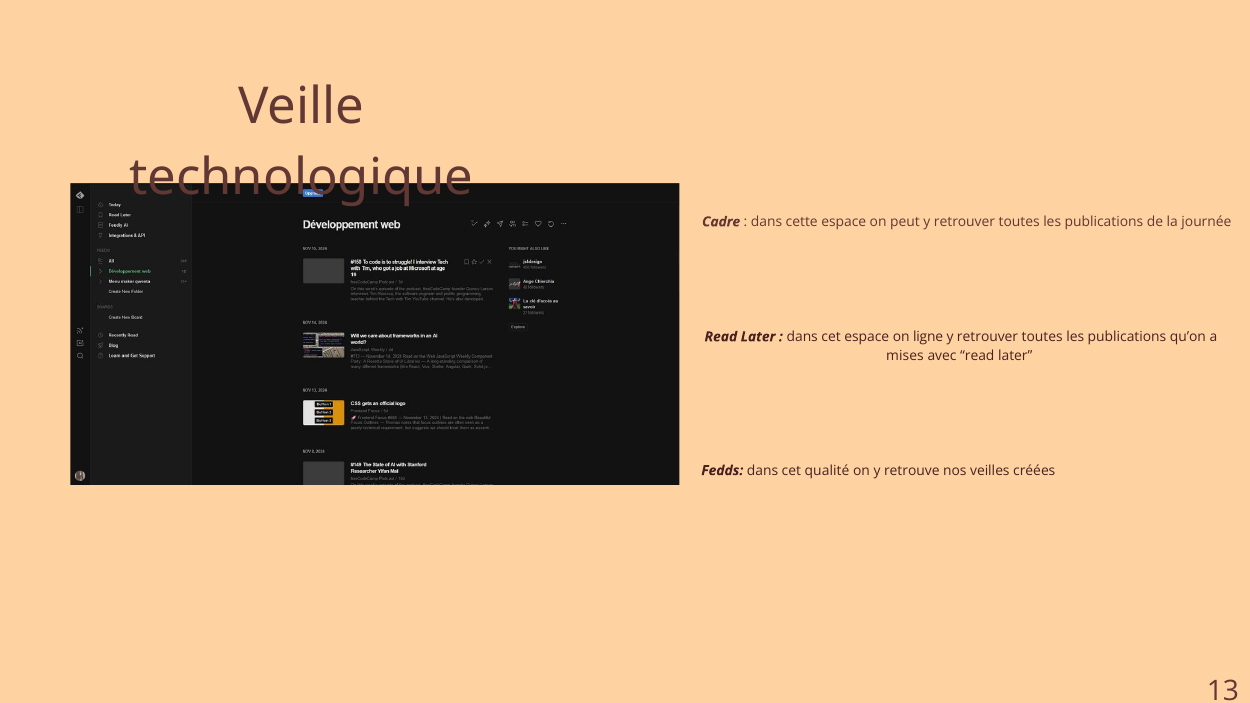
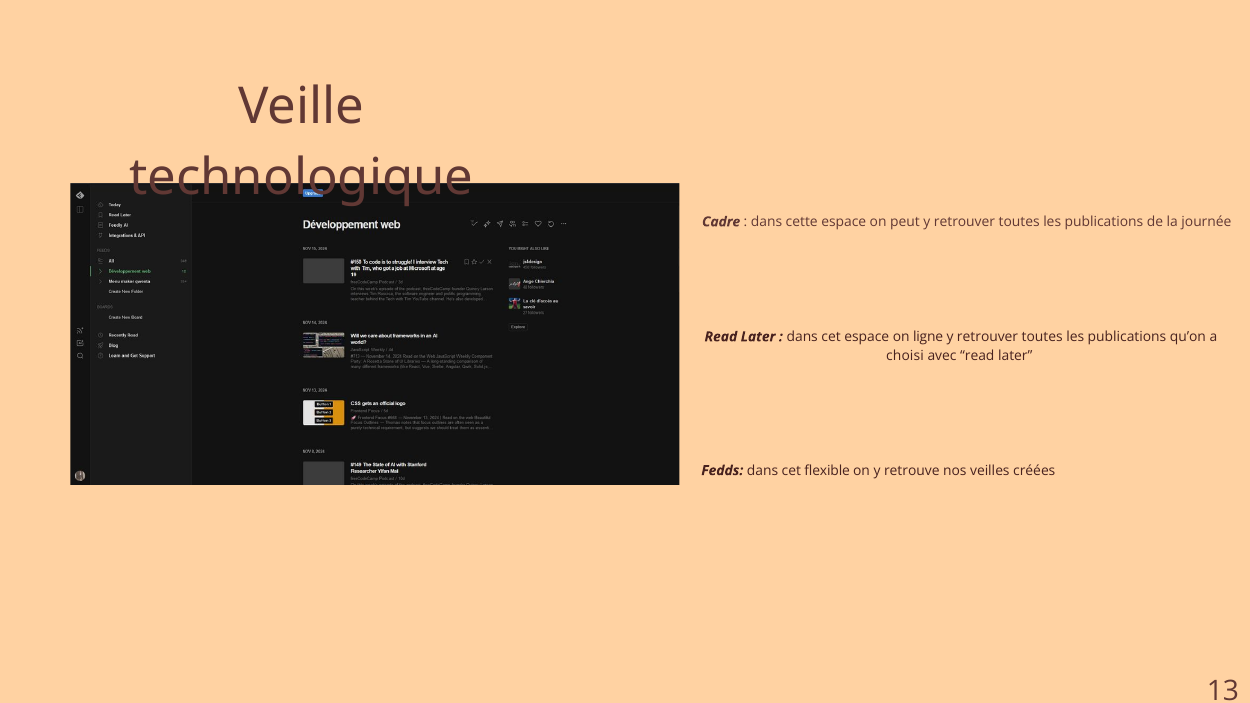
mises: mises -> choisi
qualité: qualité -> flexible
